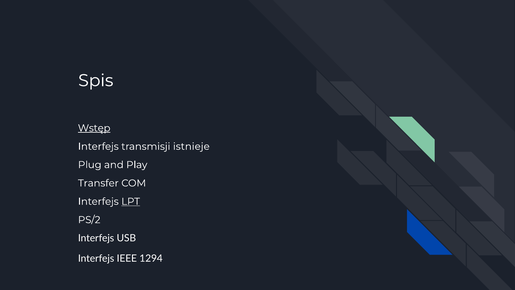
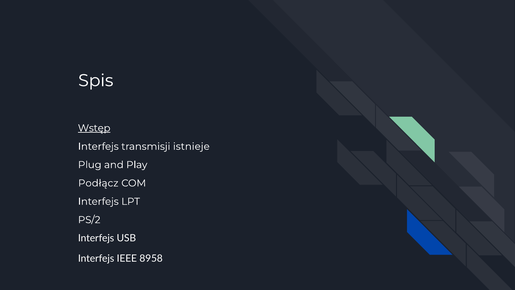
Transfer: Transfer -> Podłącz
LPT underline: present -> none
1294: 1294 -> 8958
